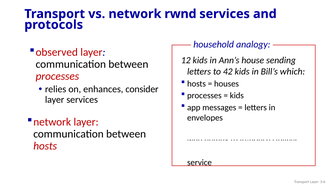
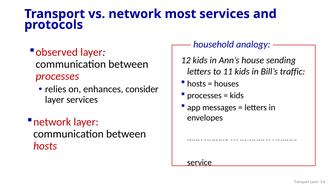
rwnd: rwnd -> most
42: 42 -> 11
which: which -> traffic
